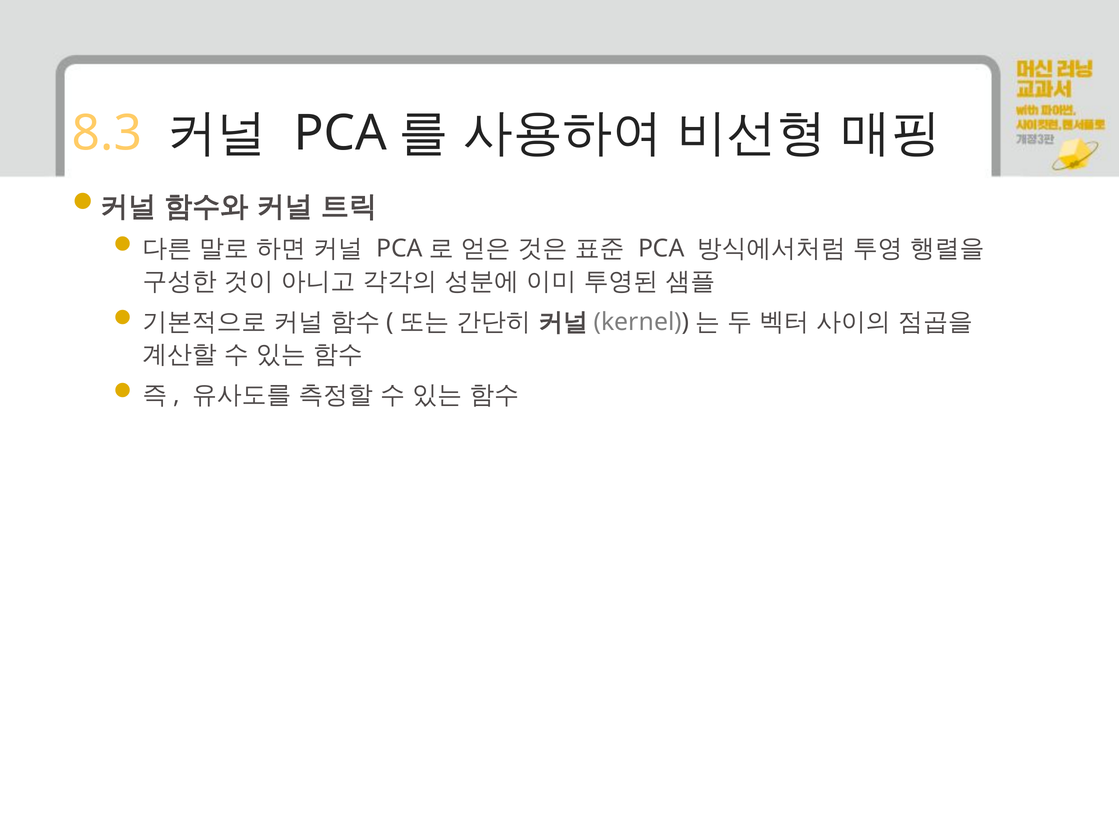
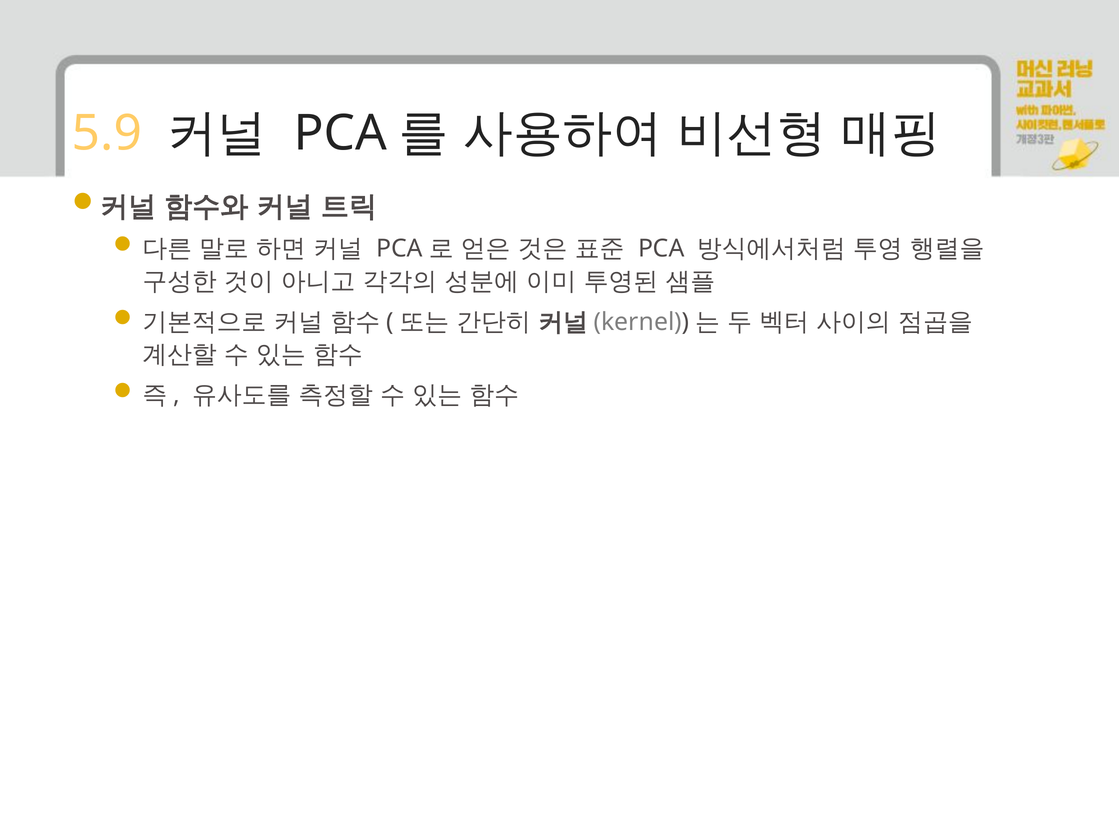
8.3: 8.3 -> 5.9
